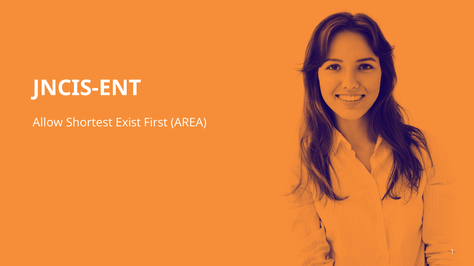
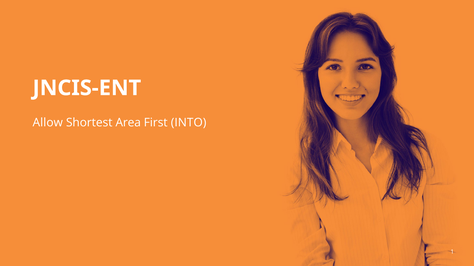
Exist: Exist -> Area
AREA: AREA -> INTO
